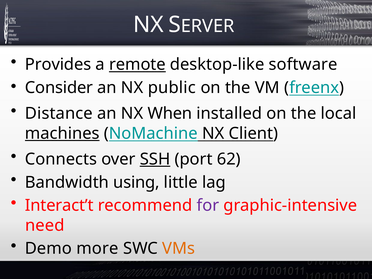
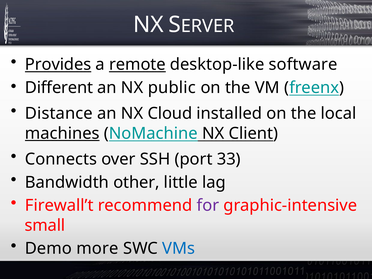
Provides underline: none -> present
Consider: Consider -> Different
When: When -> Cloud
SSH underline: present -> none
62: 62 -> 33
using: using -> other
Interact’t: Interact’t -> Firewall’t
need: need -> small
VMs colour: orange -> blue
